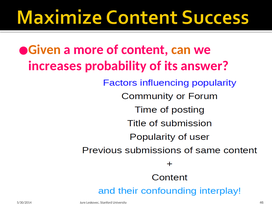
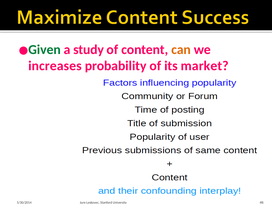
Given colour: orange -> green
more: more -> study
answer: answer -> market
